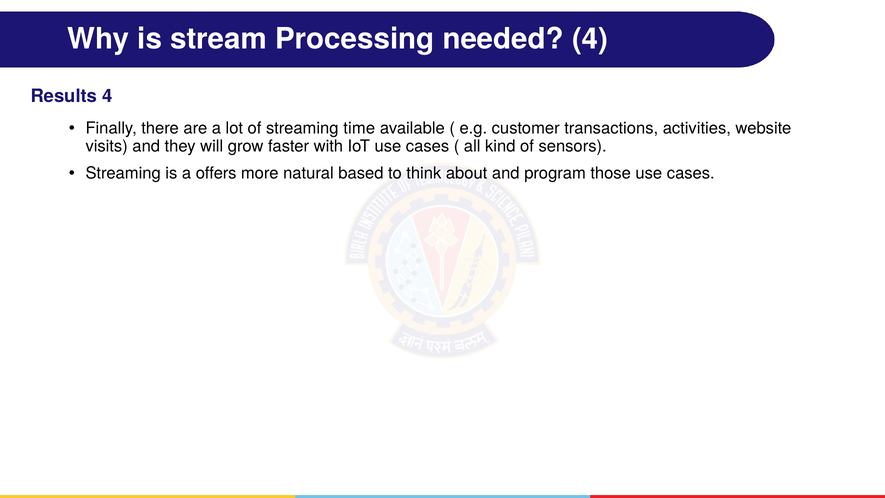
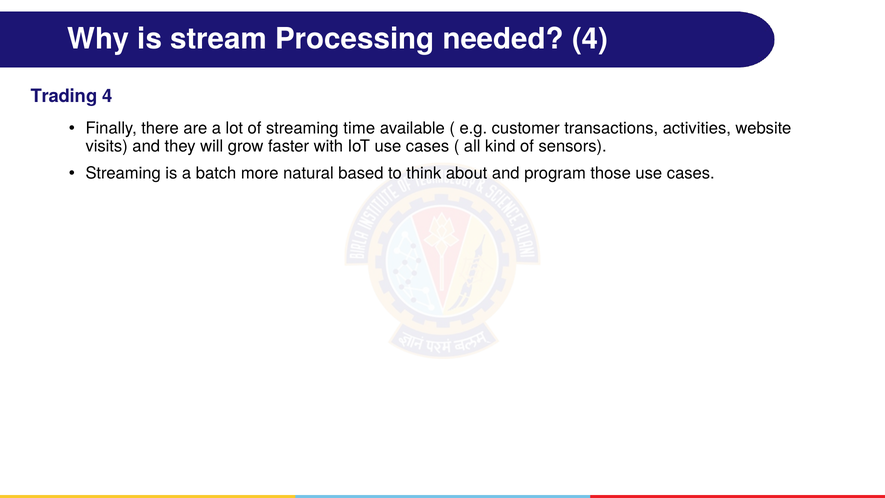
Results: Results -> Trading
offers: offers -> batch
